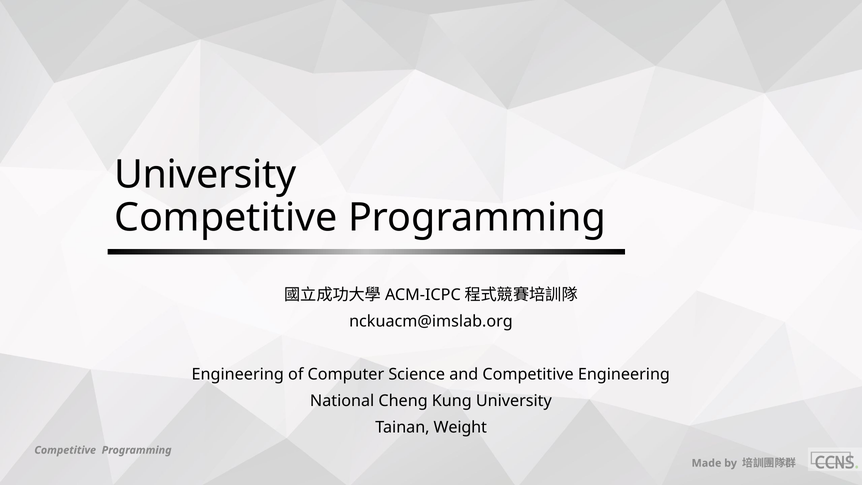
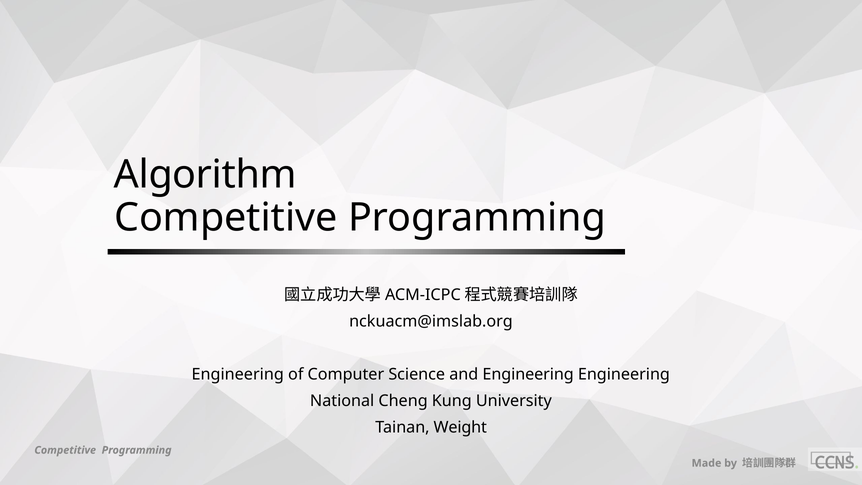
University at (205, 175): University -> Algorithm
and Competitive: Competitive -> Engineering
